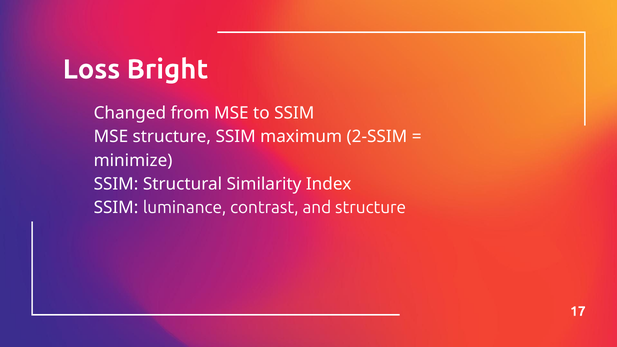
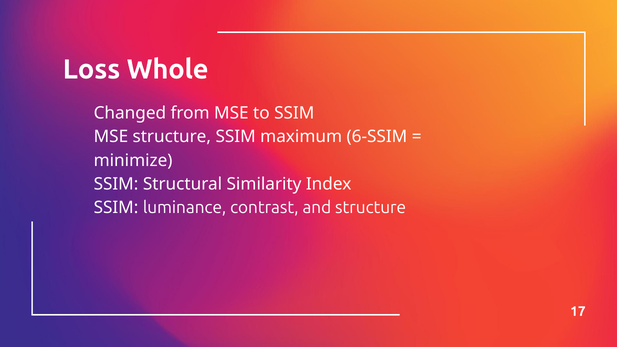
Bright: Bright -> Whole
2-SSIM: 2-SSIM -> 6-SSIM
